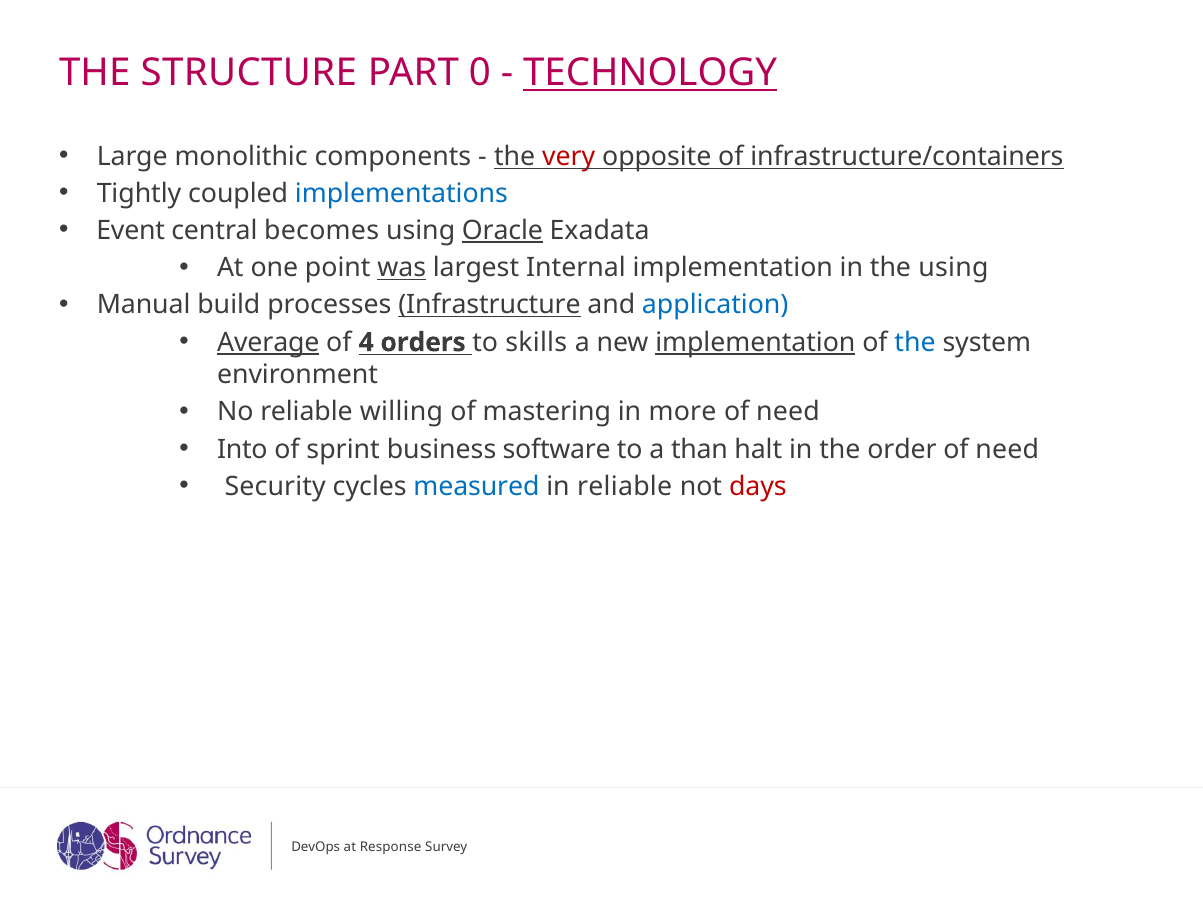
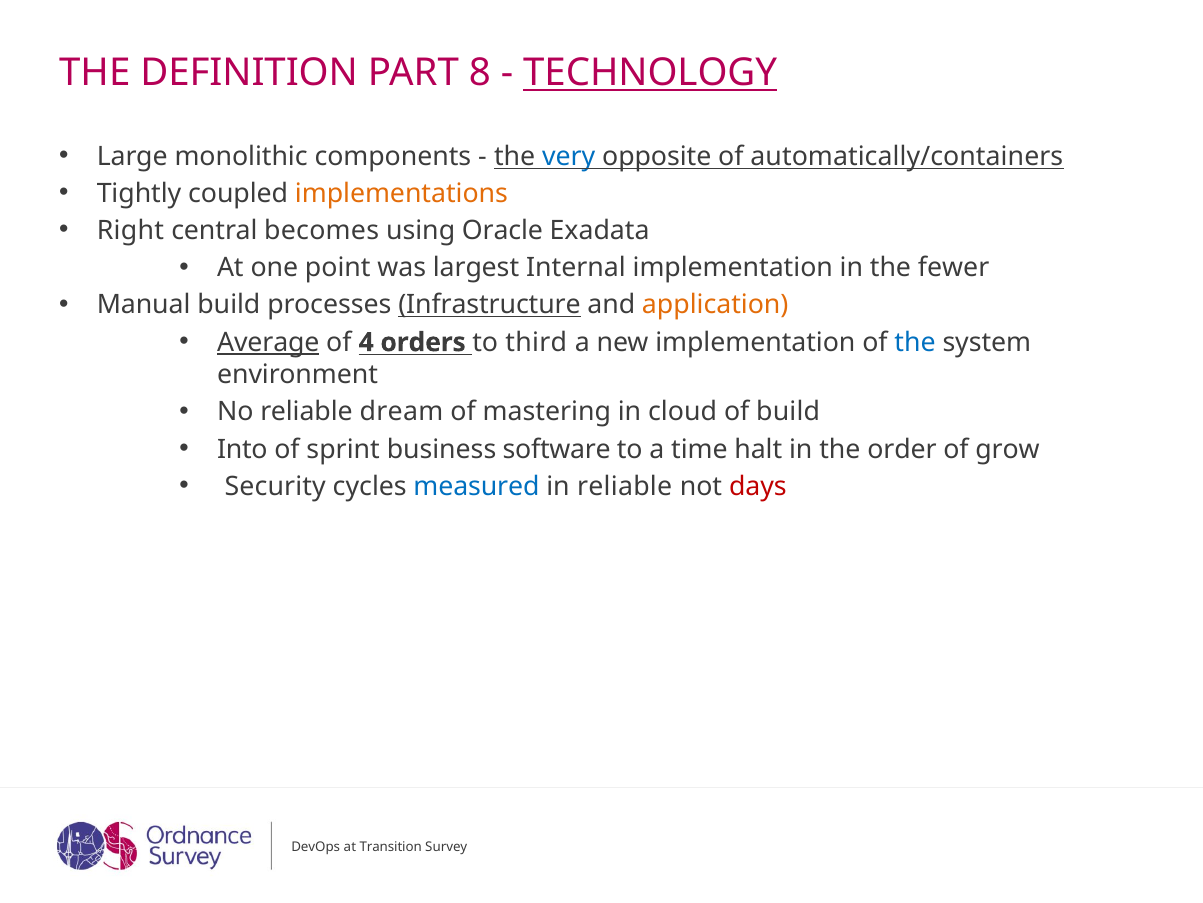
STRUCTURE: STRUCTURE -> DEFINITION
0: 0 -> 8
very colour: red -> blue
infrastructure/containers: infrastructure/containers -> automatically/containers
implementations colour: blue -> orange
Event: Event -> Right
Oracle underline: present -> none
was underline: present -> none
the using: using -> fewer
application colour: blue -> orange
skills: skills -> third
implementation at (755, 342) underline: present -> none
willing: willing -> dream
more: more -> cloud
need at (788, 412): need -> build
than: than -> time
need at (1007, 449): need -> grow
Response: Response -> Transition
